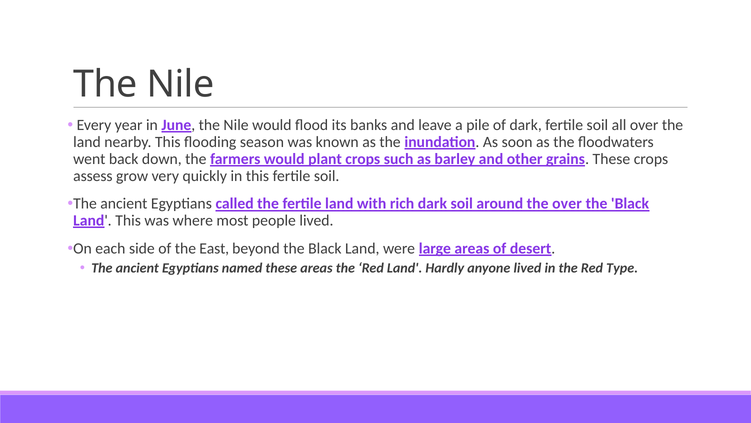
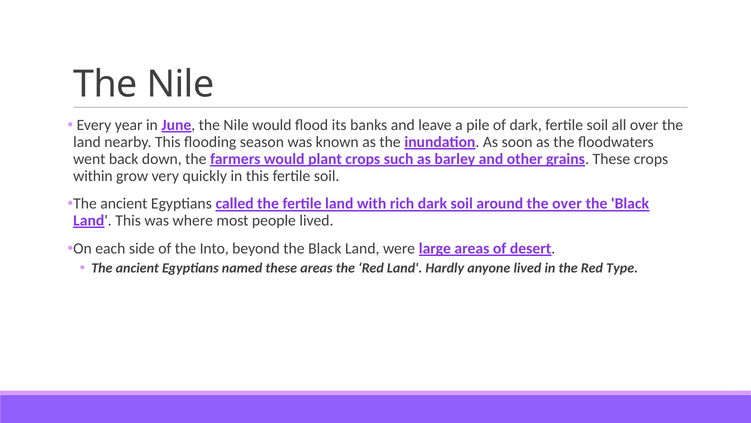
assess: assess -> within
East: East -> Into
